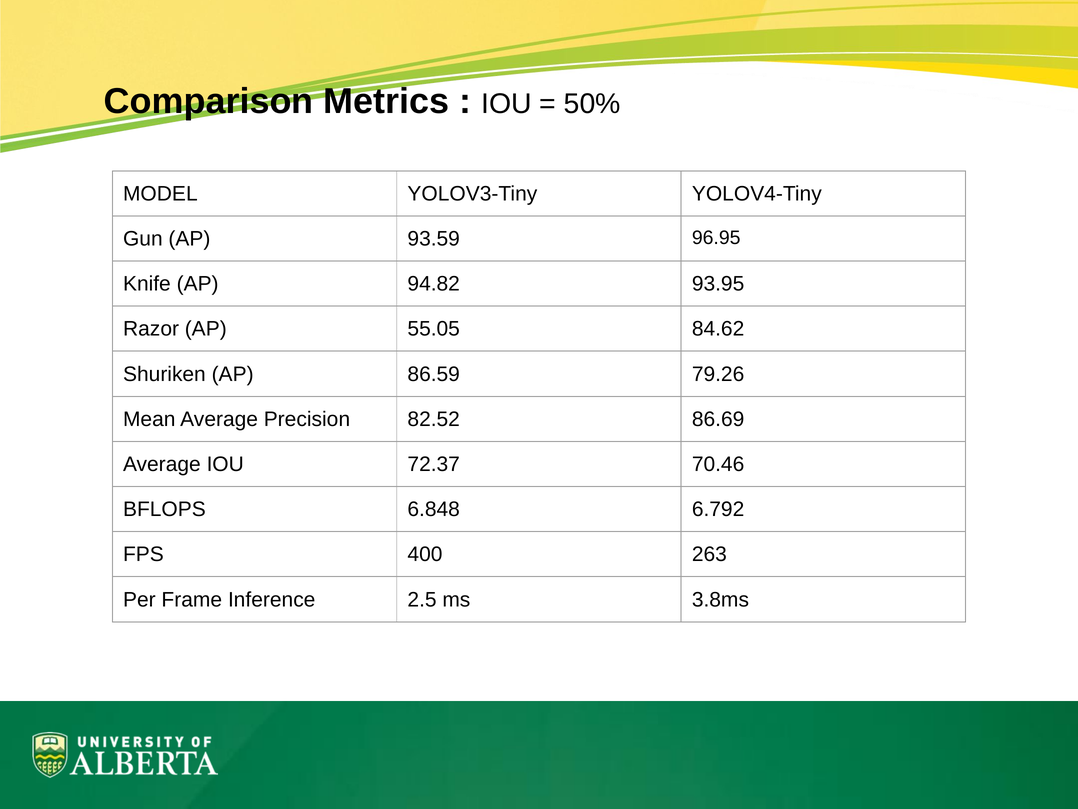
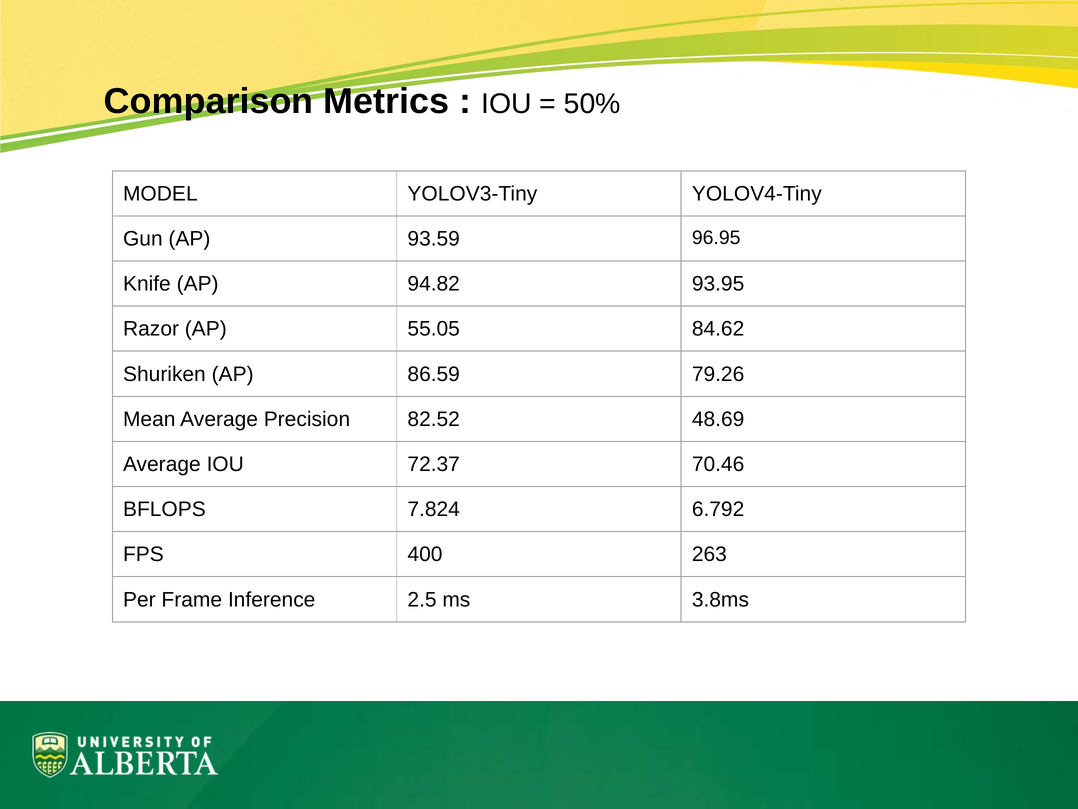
86.69: 86.69 -> 48.69
6.848: 6.848 -> 7.824
